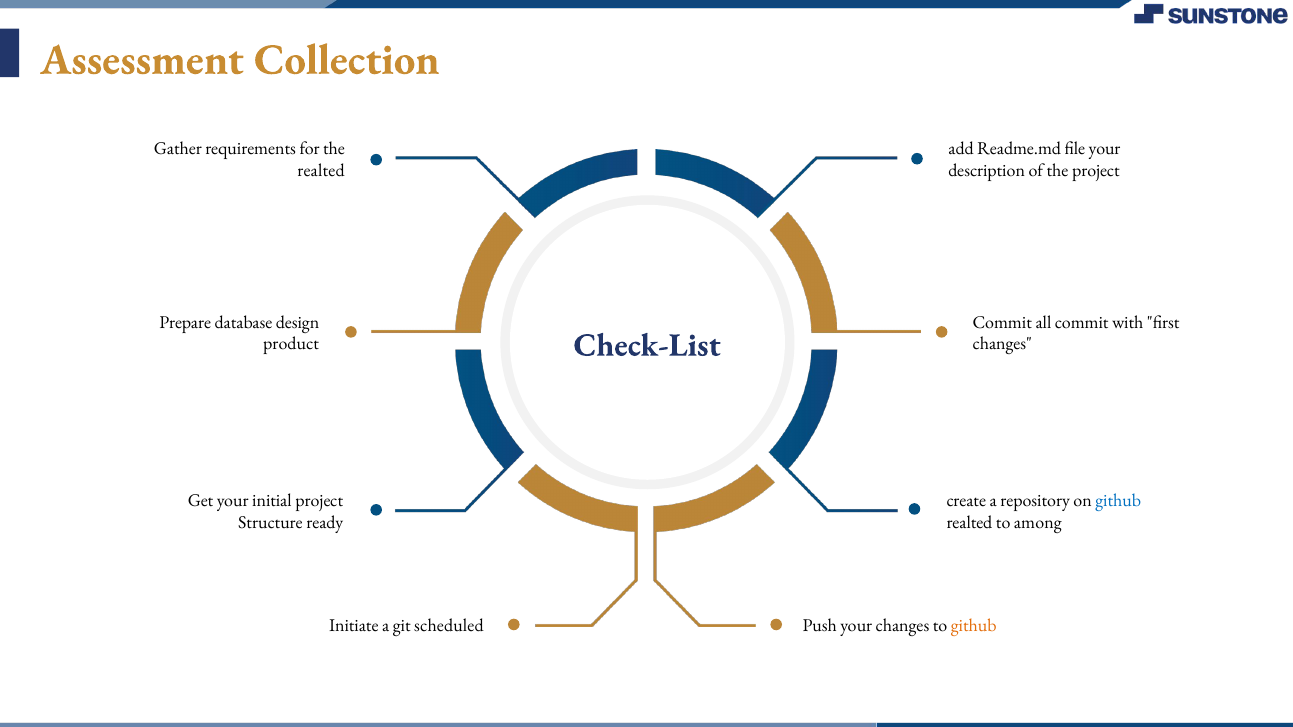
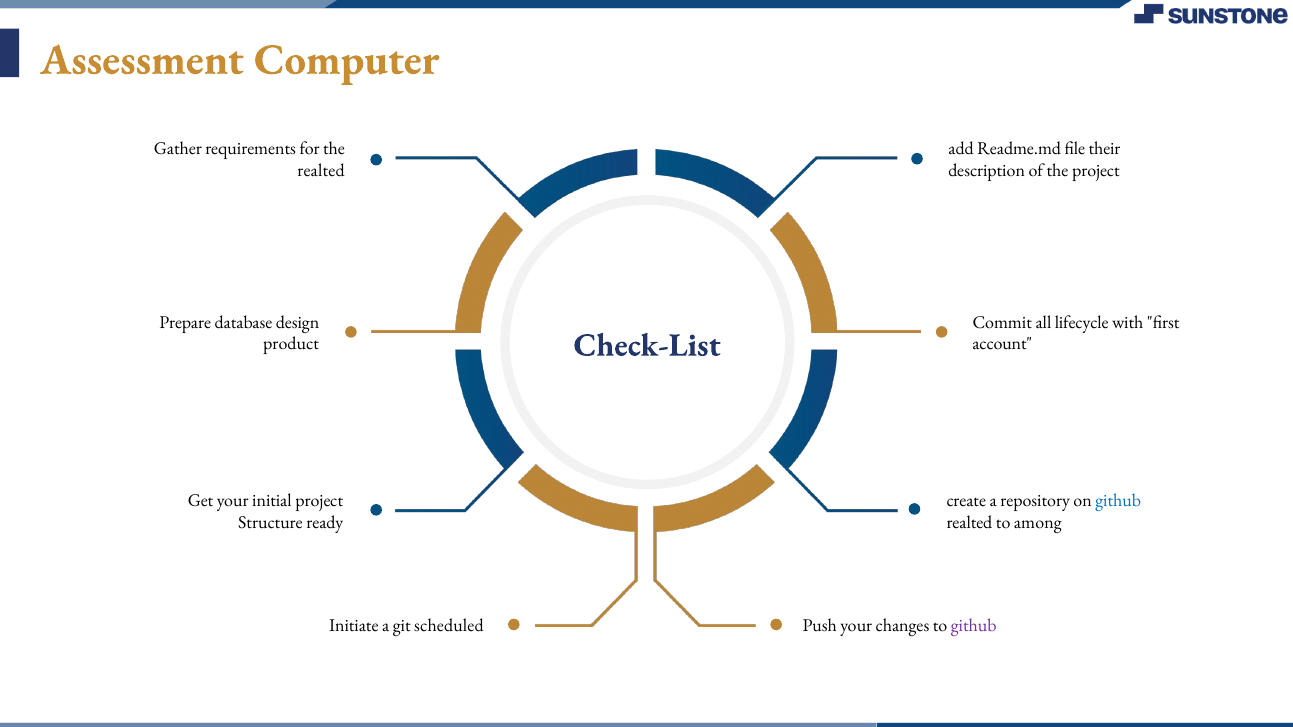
Collection: Collection -> Computer
file your: your -> their
all commit: commit -> lifecycle
changes at (1002, 344): changes -> account
github at (974, 626) colour: orange -> purple
